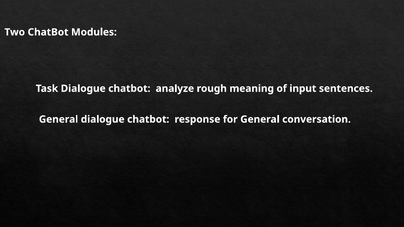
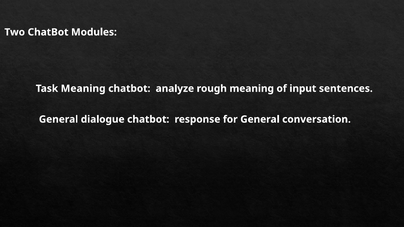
Task Dialogue: Dialogue -> Meaning
